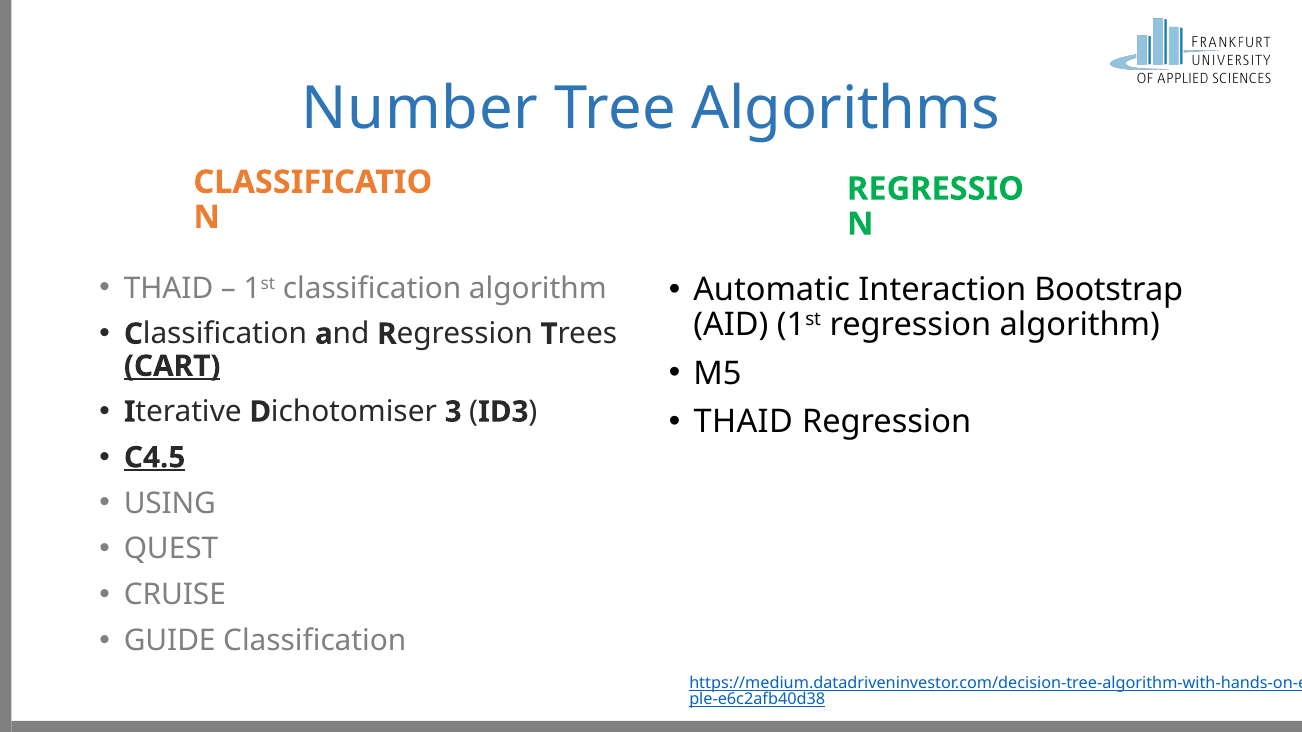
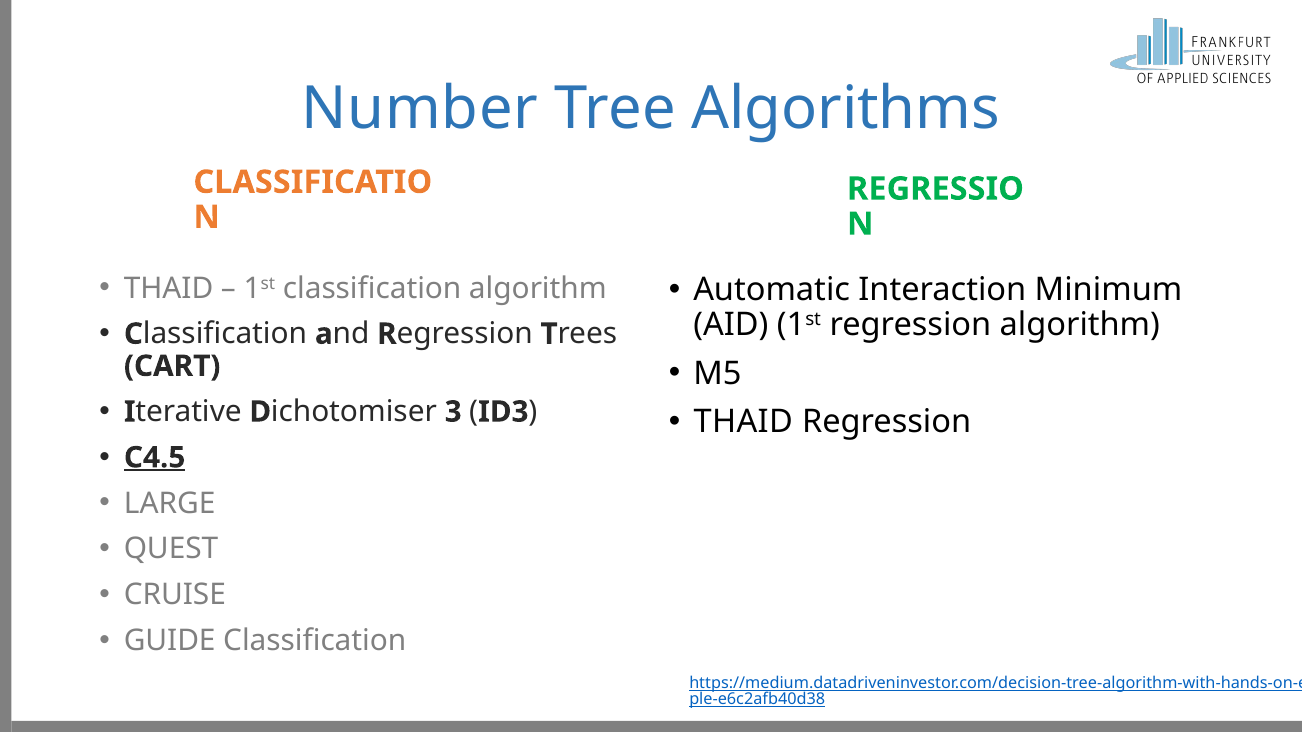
Bootstrap: Bootstrap -> Minimum
CART underline: present -> none
USING: USING -> LARGE
